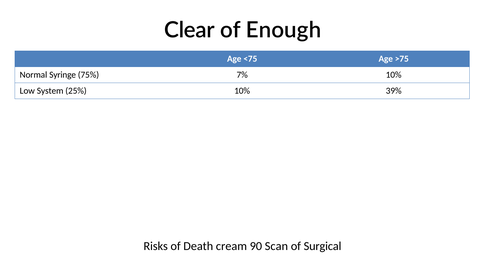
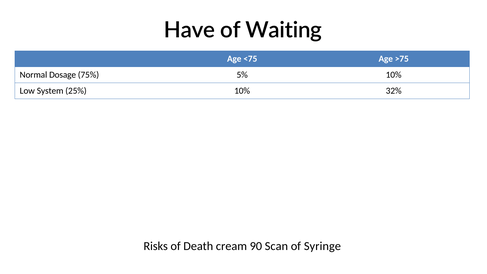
Clear: Clear -> Have
Enough: Enough -> Waiting
Syringe: Syringe -> Dosage
7%: 7% -> 5%
39%: 39% -> 32%
Surgical: Surgical -> Syringe
